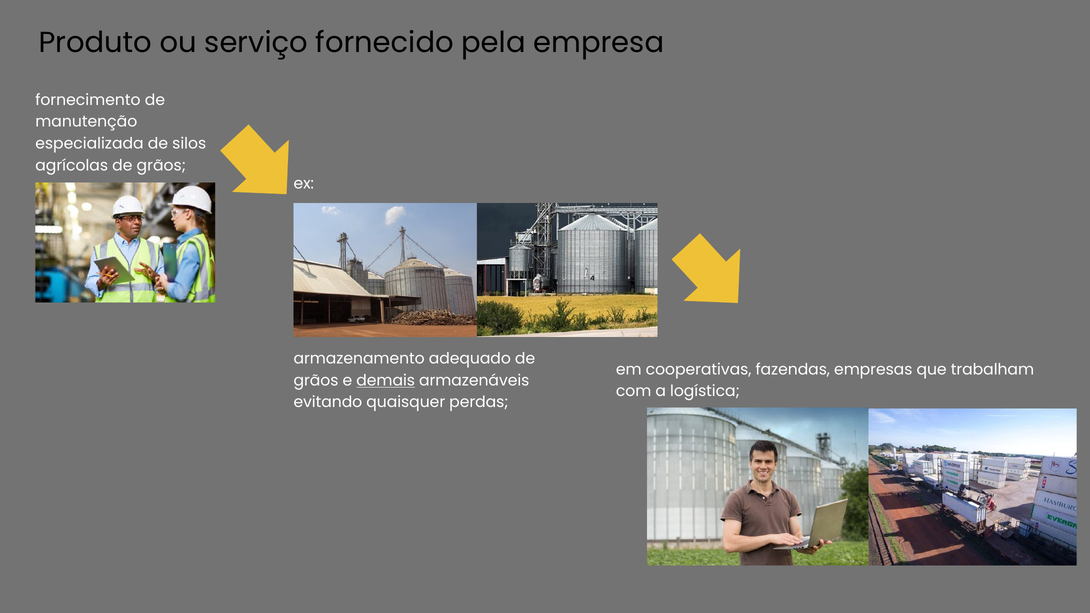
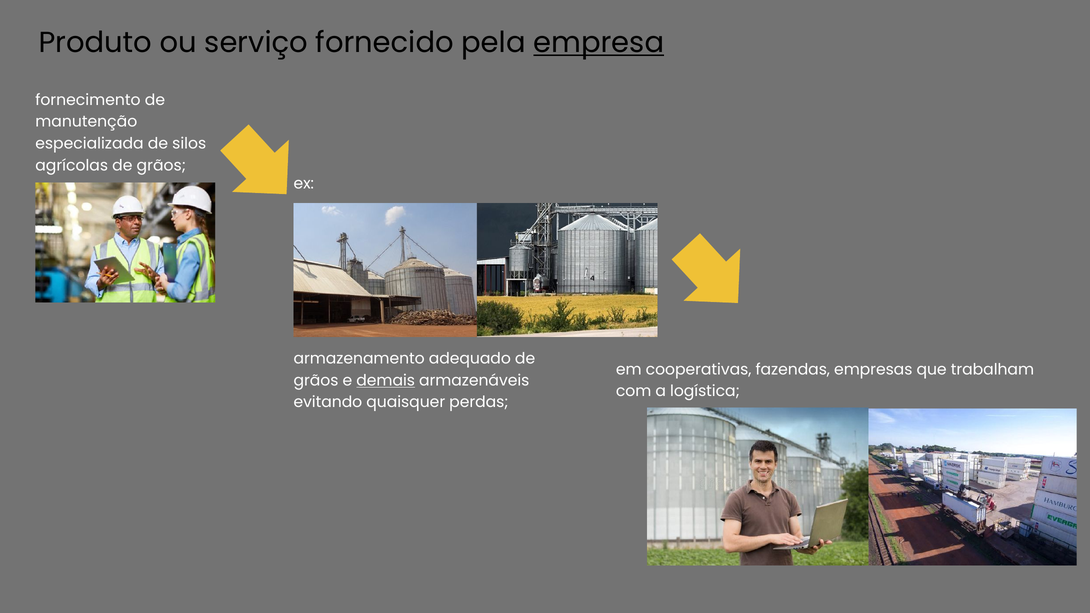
empresa underline: none -> present
